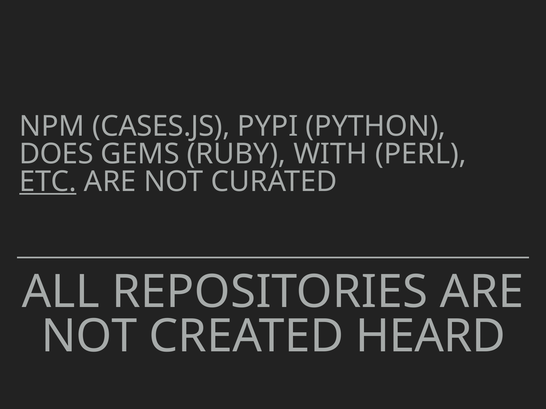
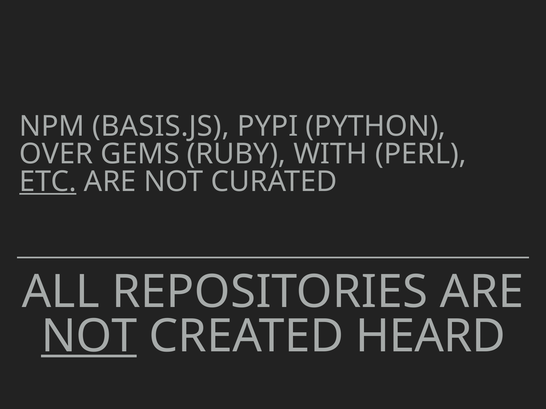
CASES.JS: CASES.JS -> BASIS.JS
DOES: DOES -> OVER
NOT at (89, 337) underline: none -> present
